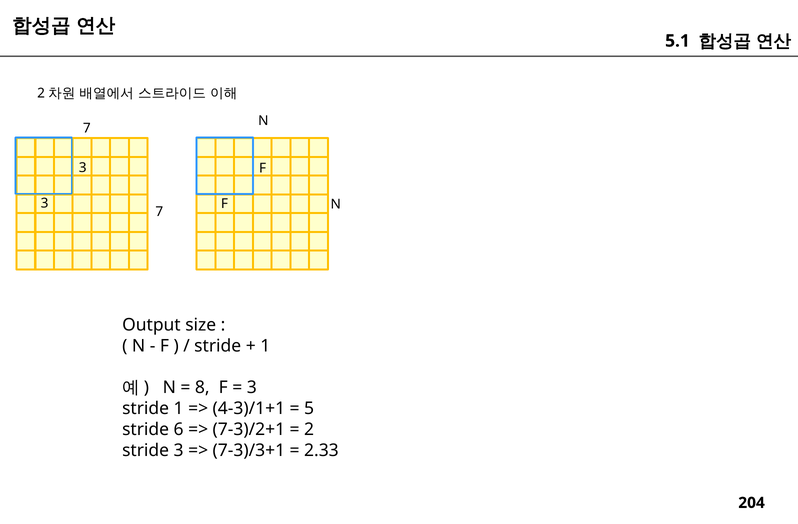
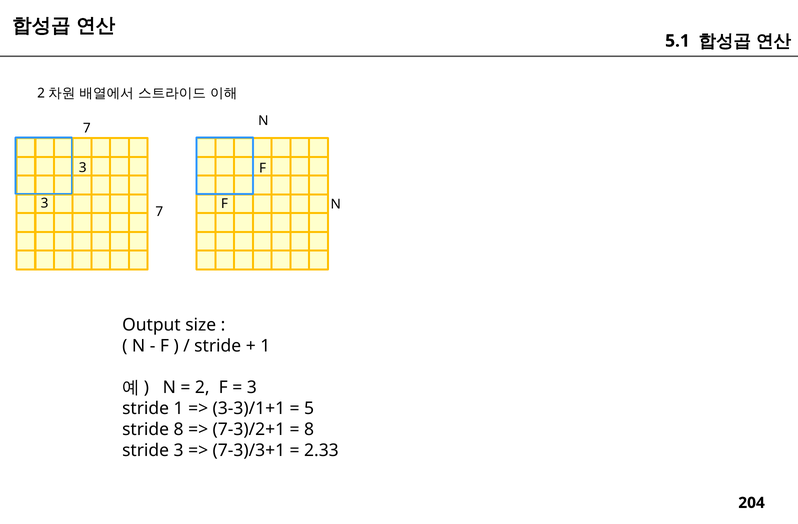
8: 8 -> 2
4-3)/1+1: 4-3)/1+1 -> 3-3)/1+1
stride 6: 6 -> 8
2 at (309, 430): 2 -> 8
